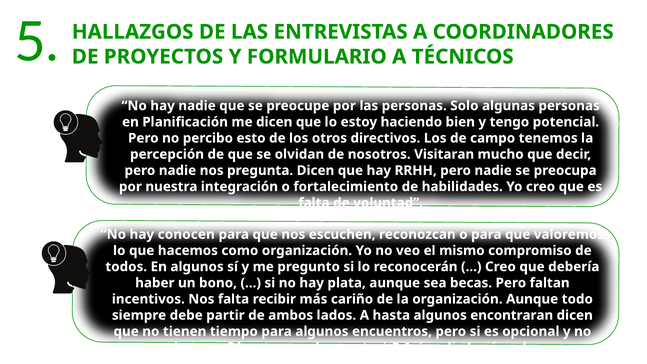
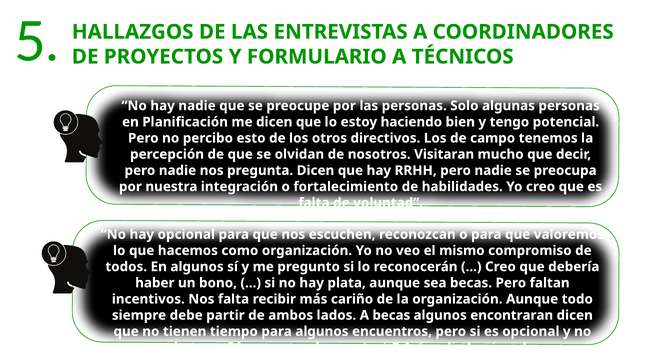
hay conocen: conocen -> opcional
A hasta: hasta -> becas
